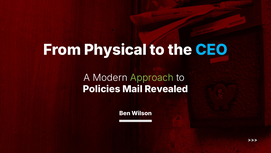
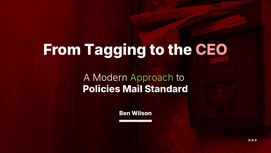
Physical: Physical -> Tagging
CEO colour: light blue -> pink
Revealed: Revealed -> Standard
